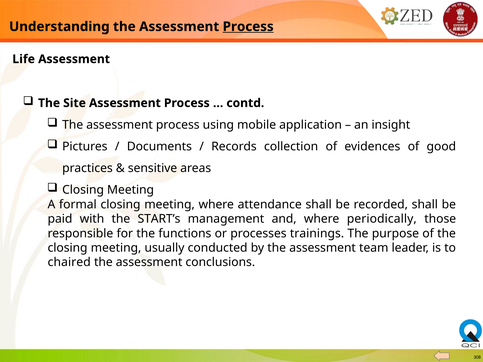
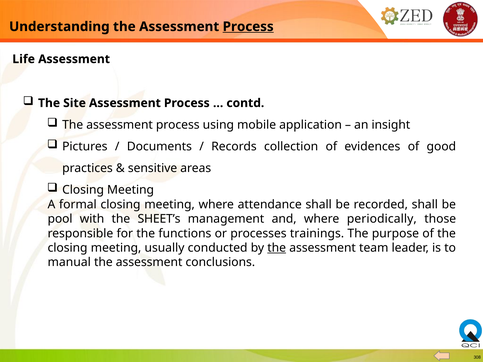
paid: paid -> pool
START’s: START’s -> SHEET’s
the at (277, 248) underline: none -> present
chaired: chaired -> manual
